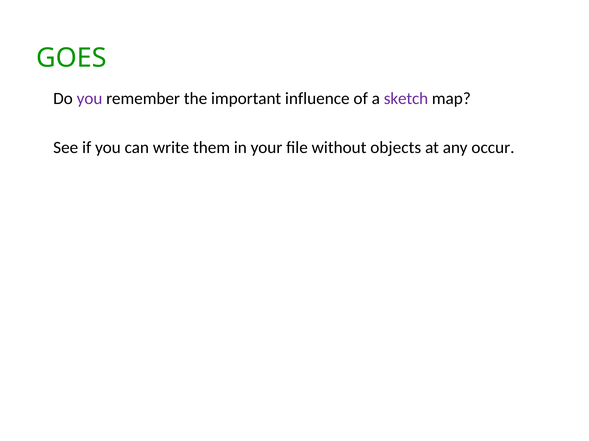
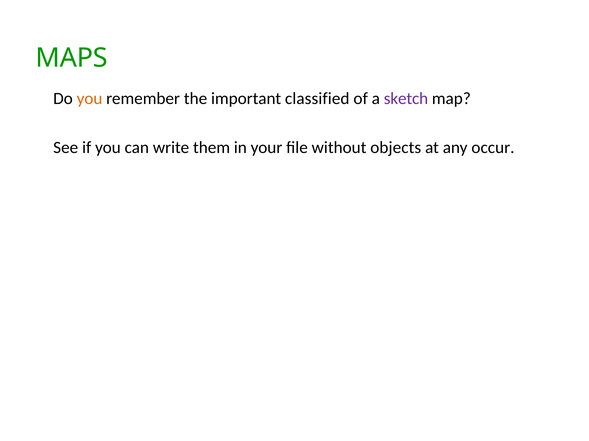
GOES: GOES -> MAPS
you at (90, 99) colour: purple -> orange
influence: influence -> classified
